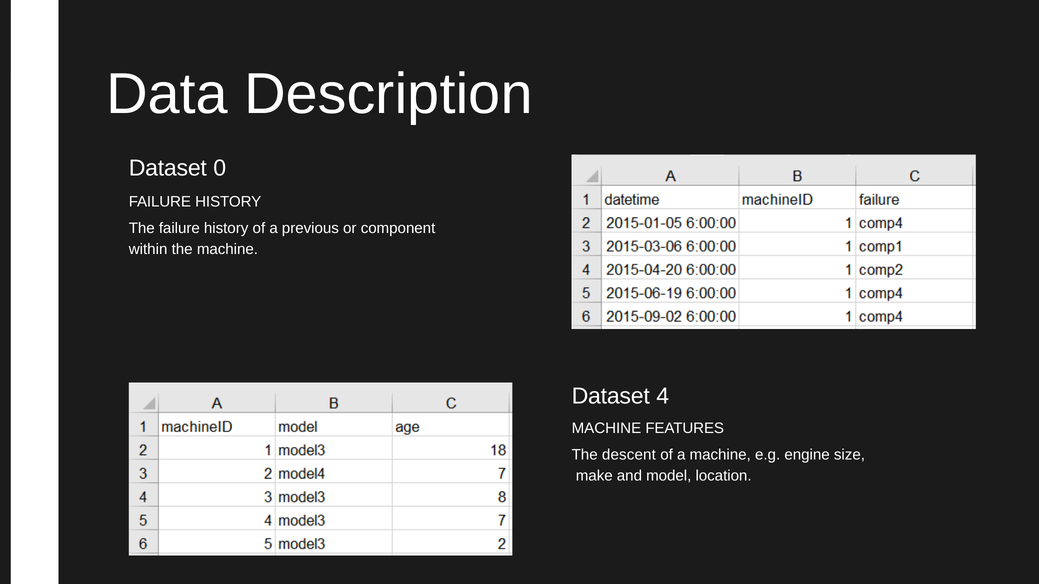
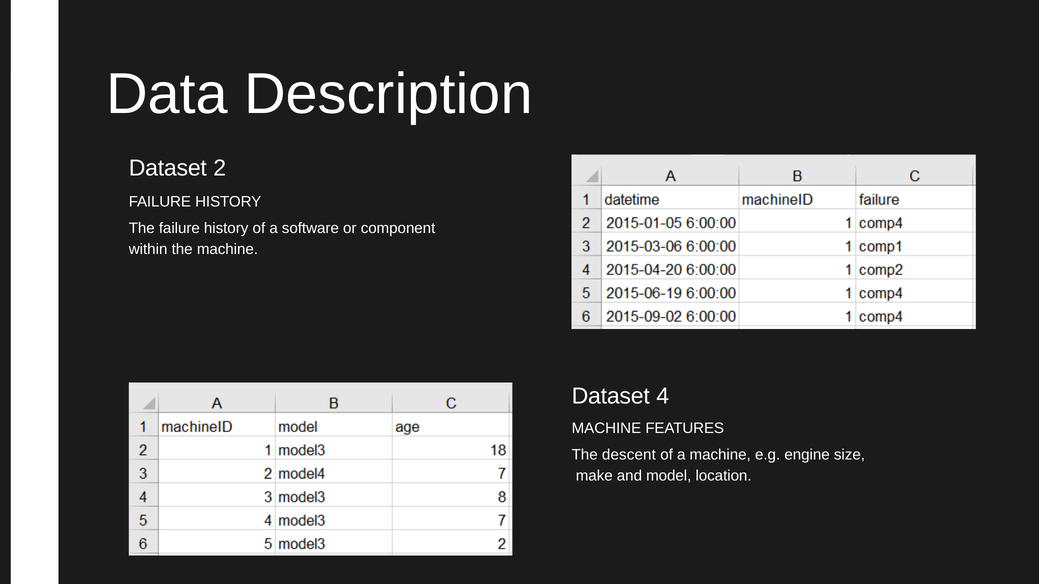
0: 0 -> 2
previous: previous -> software
